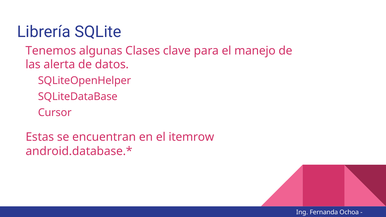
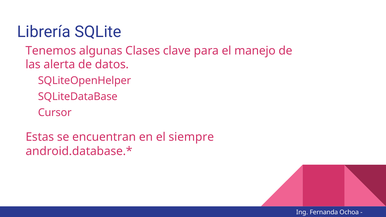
itemrow: itemrow -> siempre
